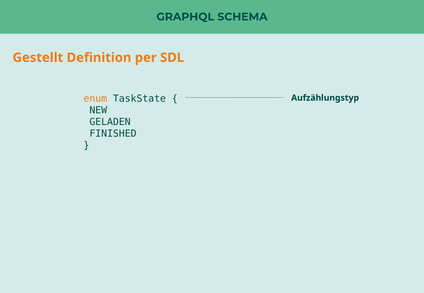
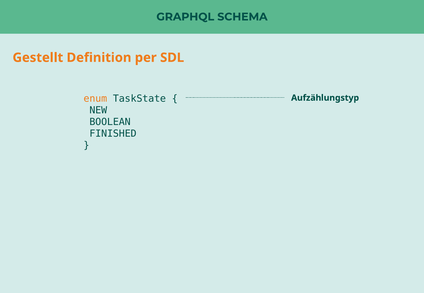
GELADEN: GELADEN -> BOOLEAN
